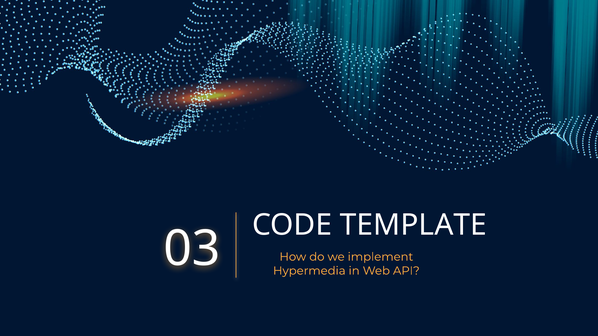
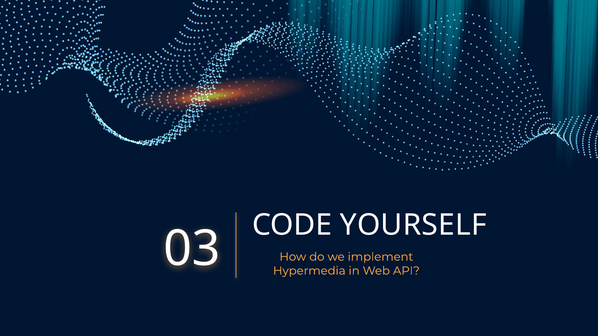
TEMPLATE: TEMPLATE -> YOURSELF
